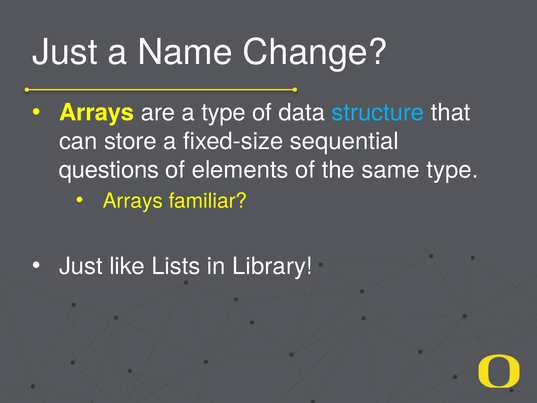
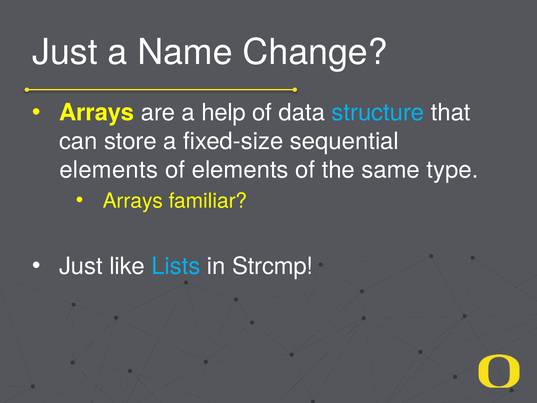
a type: type -> help
questions at (109, 170): questions -> elements
Lists colour: white -> light blue
Library: Library -> Strcmp
